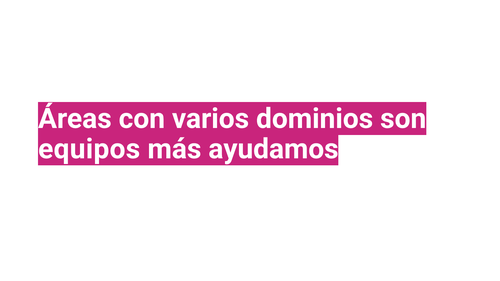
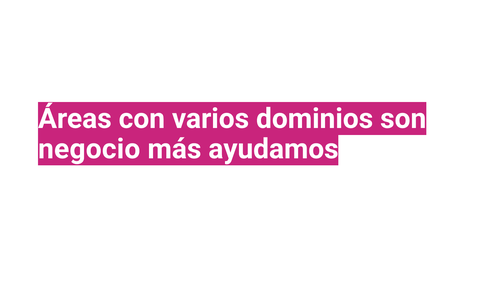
equipos: equipos -> negocio
